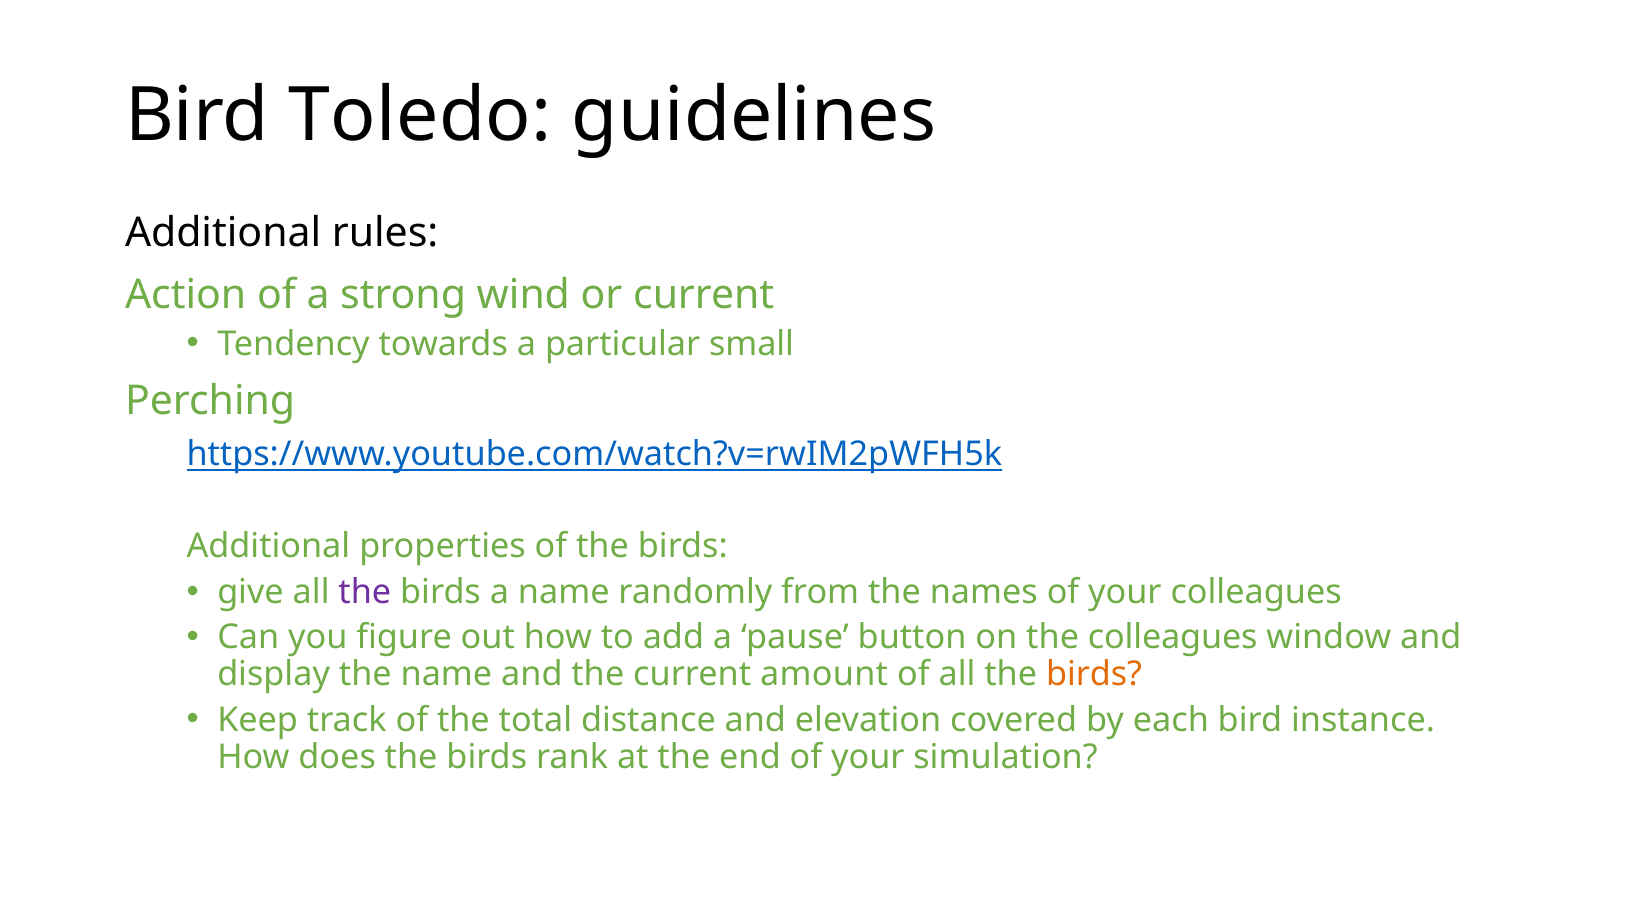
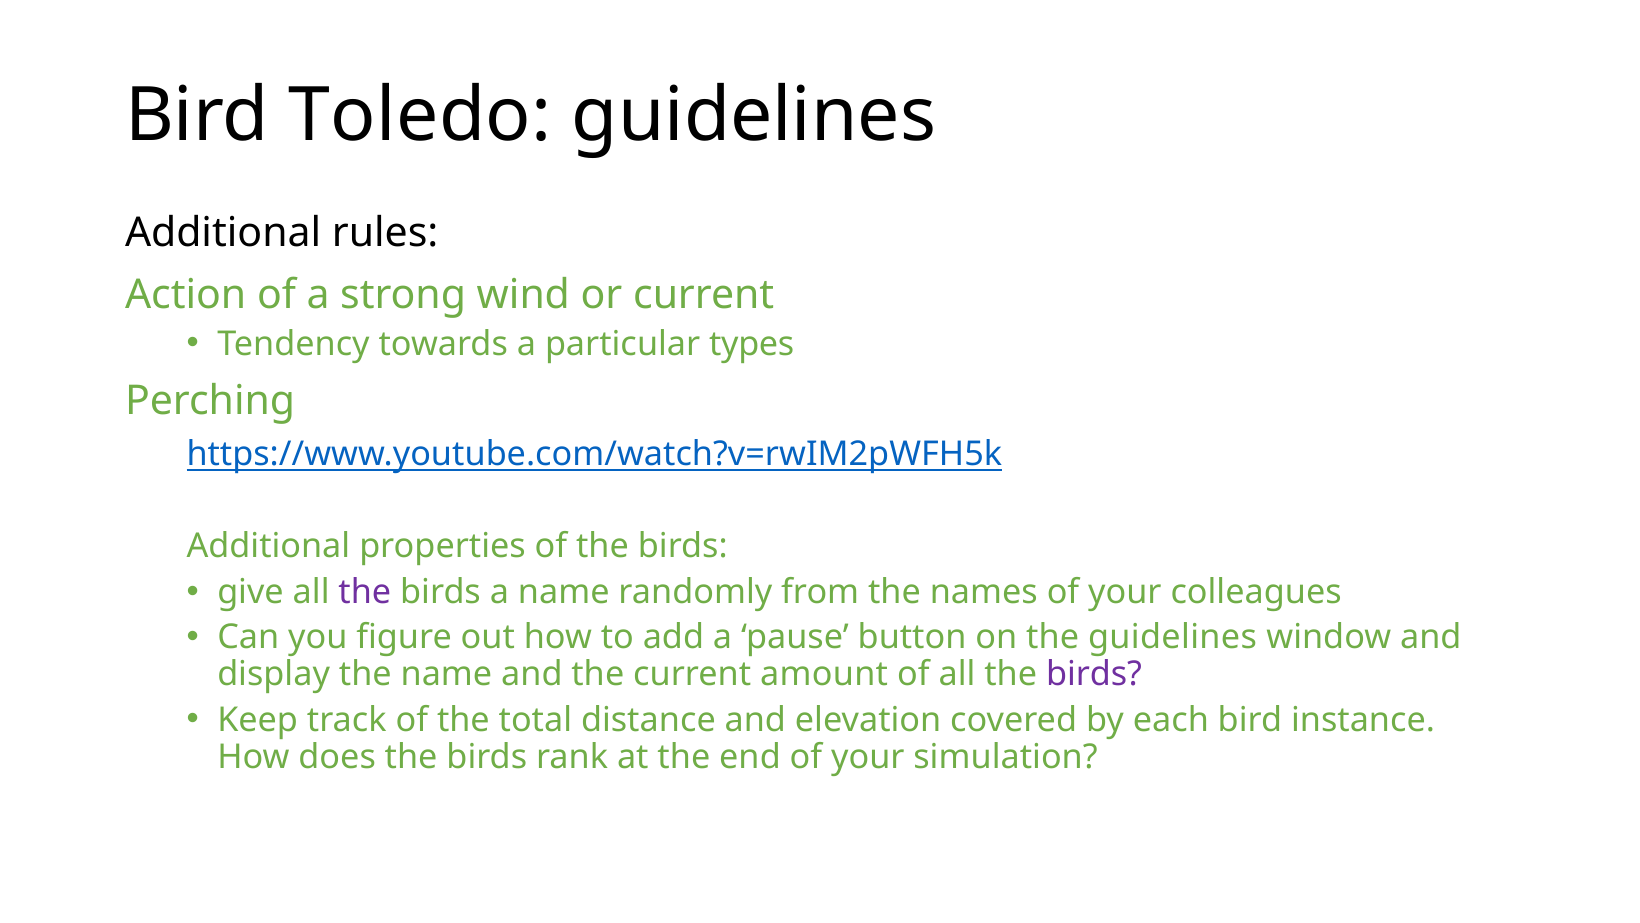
small: small -> types
the colleagues: colleagues -> guidelines
birds at (1094, 674) colour: orange -> purple
